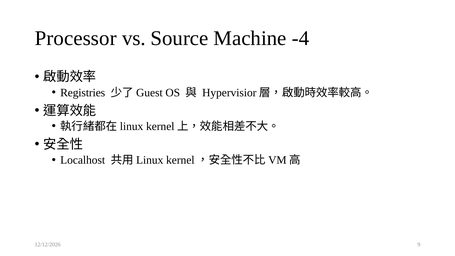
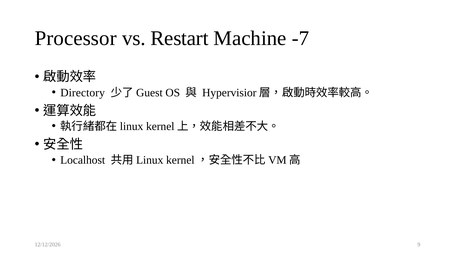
Source: Source -> Restart
-4: -4 -> -7
Registries: Registries -> Directory
